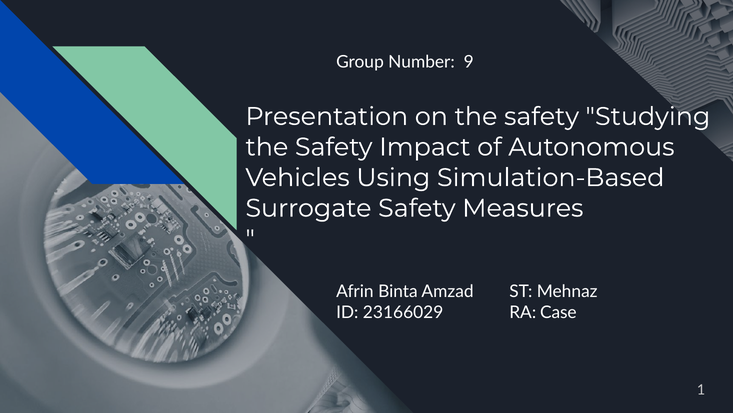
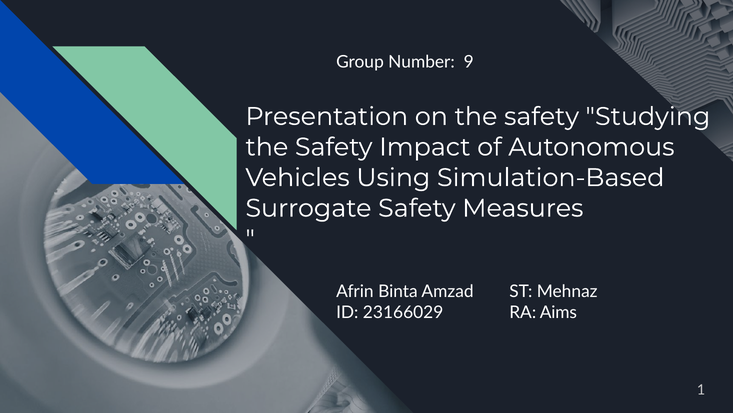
Case: Case -> Aims
